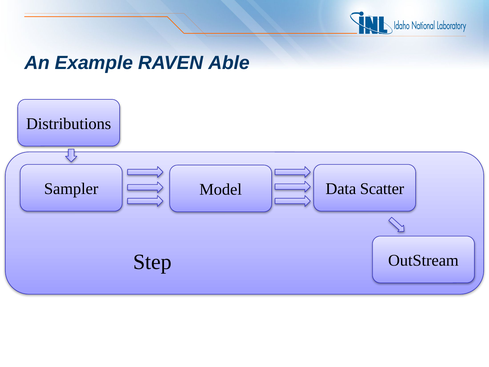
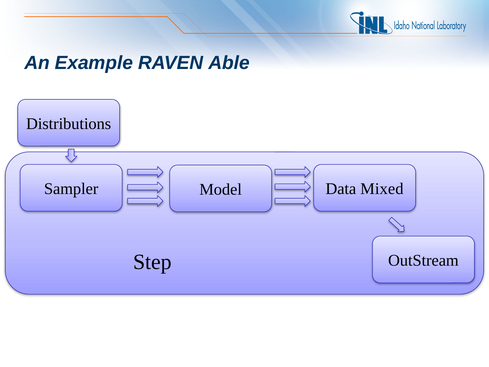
Scatter: Scatter -> Mixed
